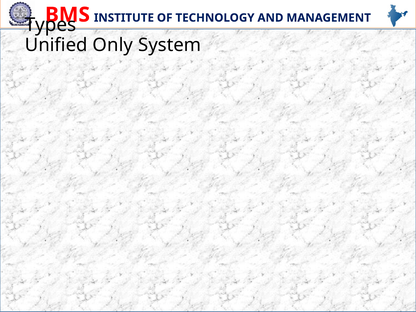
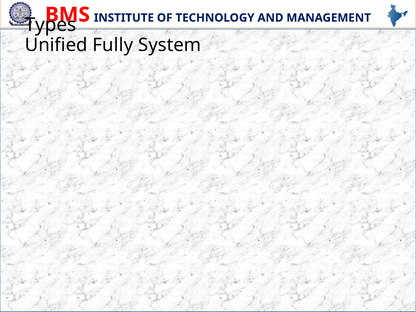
Only: Only -> Fully
